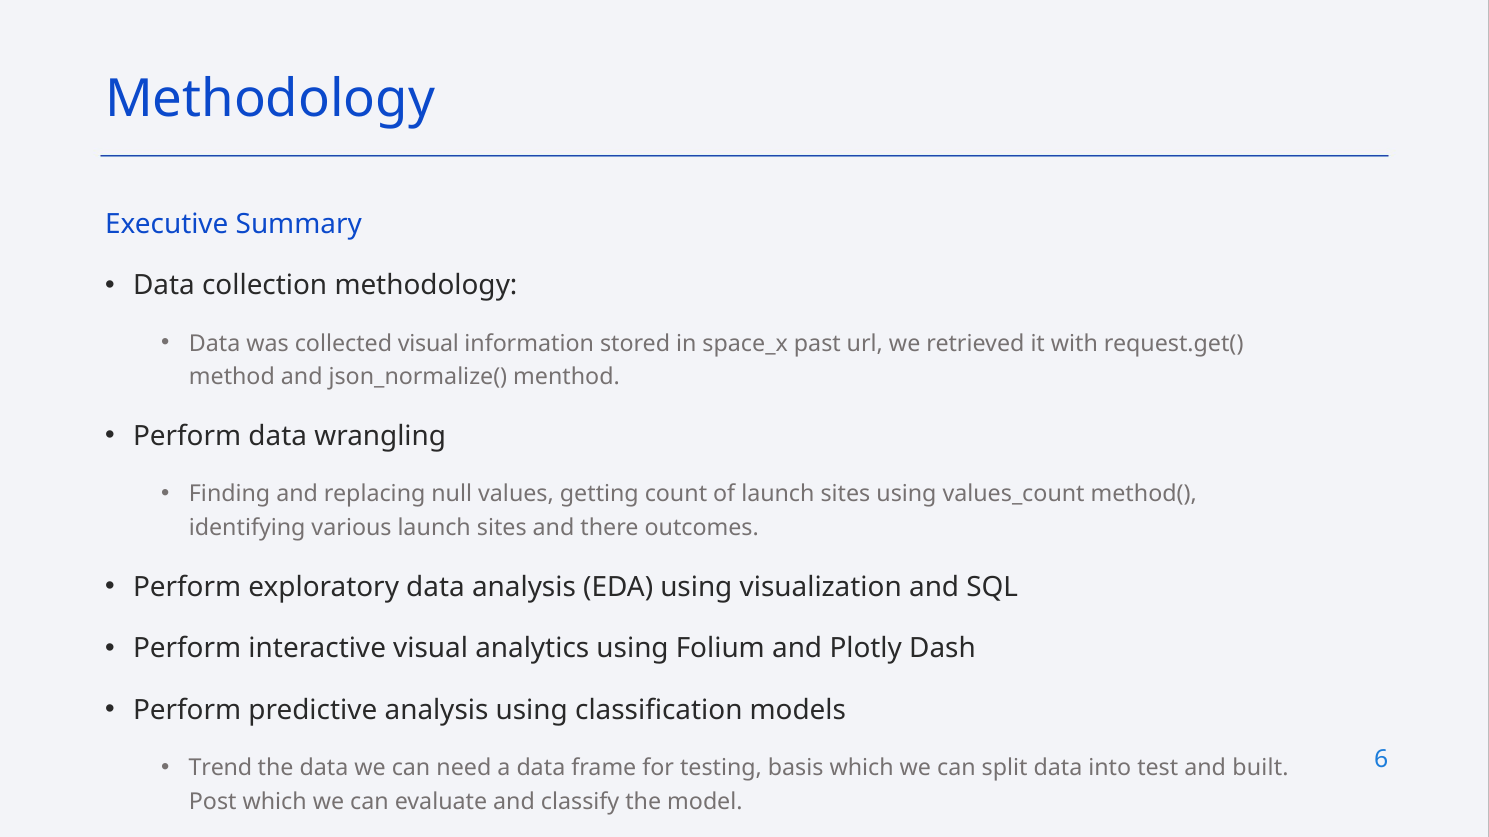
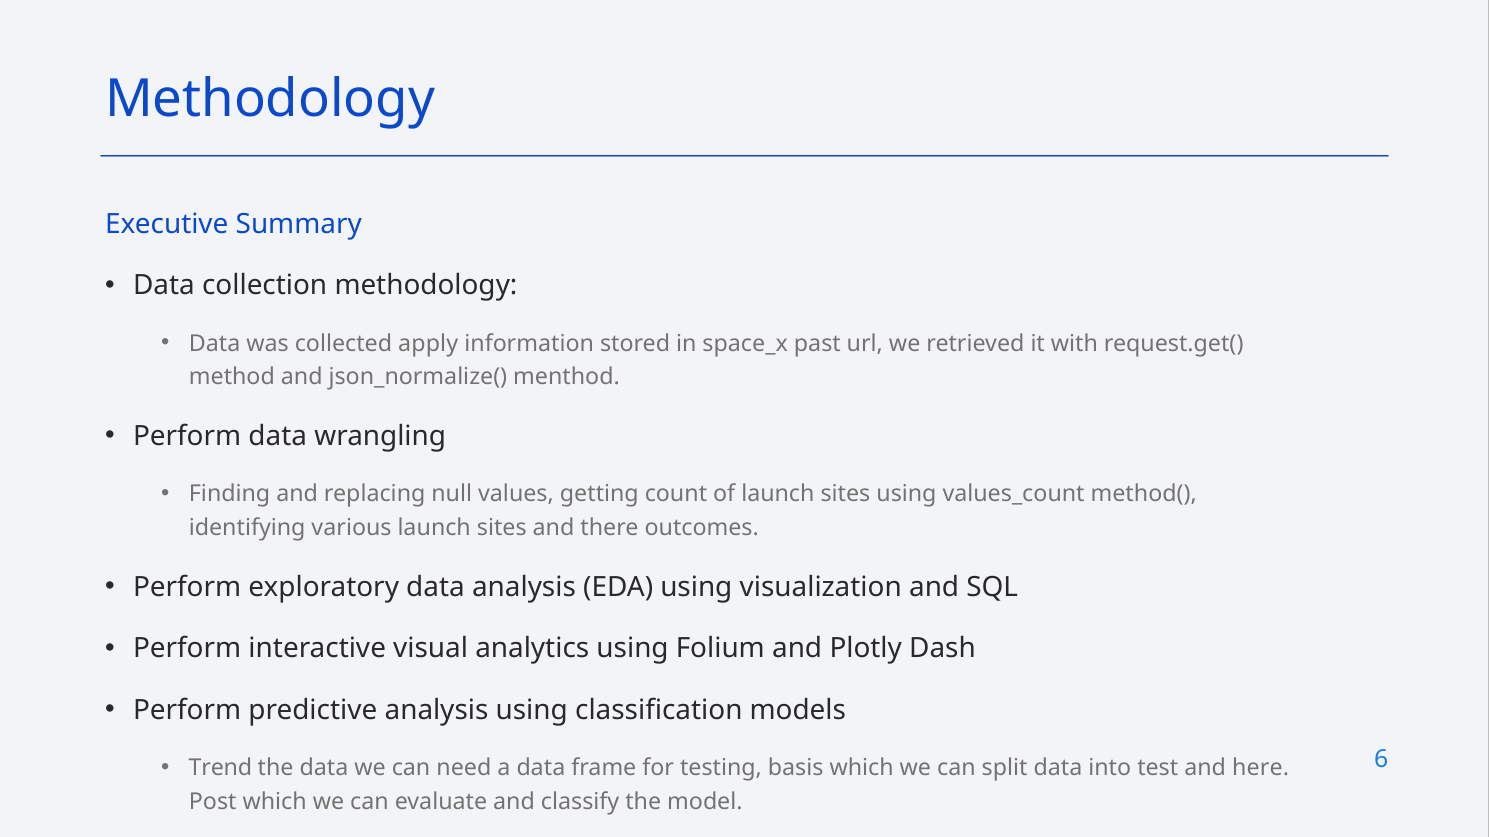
collected visual: visual -> apply
built: built -> here
